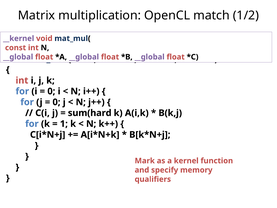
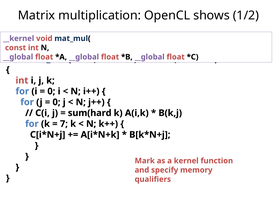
match: match -> shows
1: 1 -> 7
